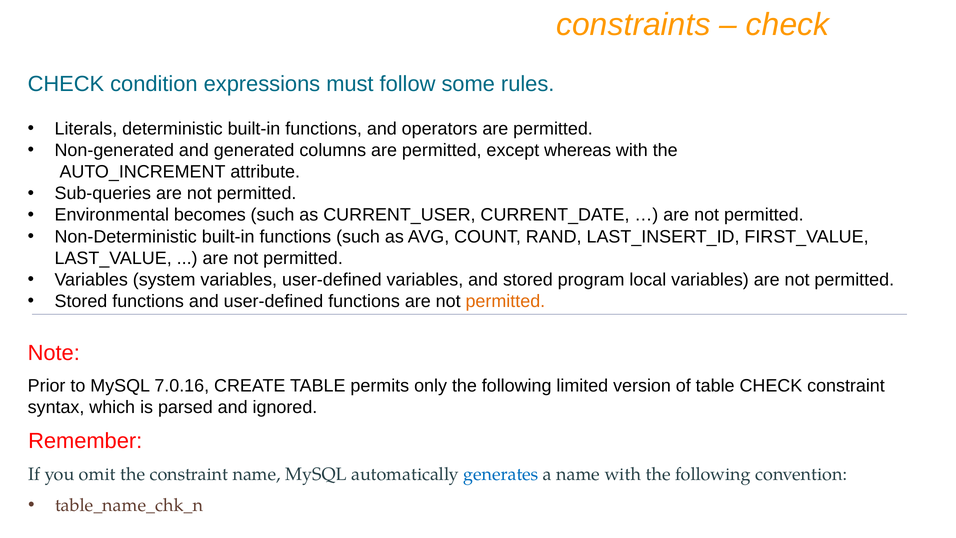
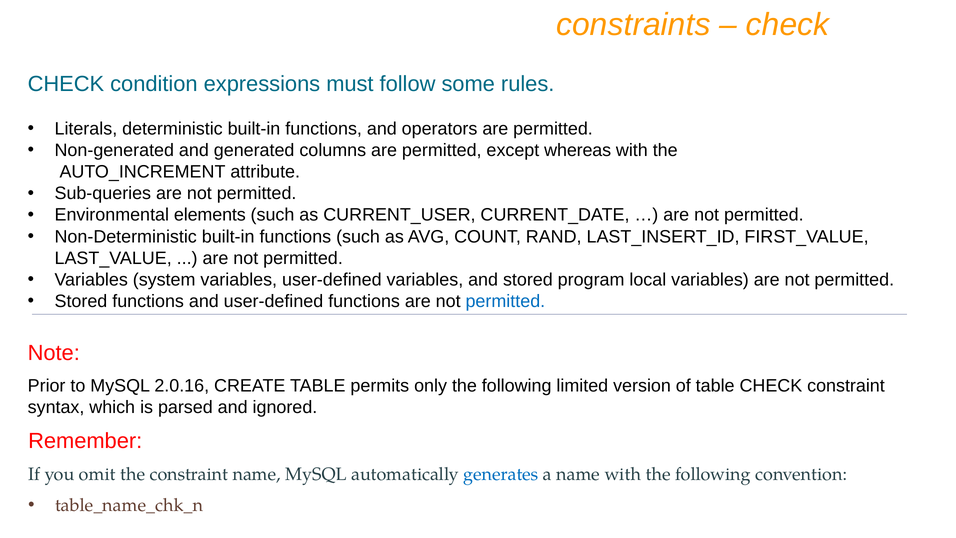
becomes: becomes -> elements
permitted at (505, 301) colour: orange -> blue
7.0.16: 7.0.16 -> 2.0.16
